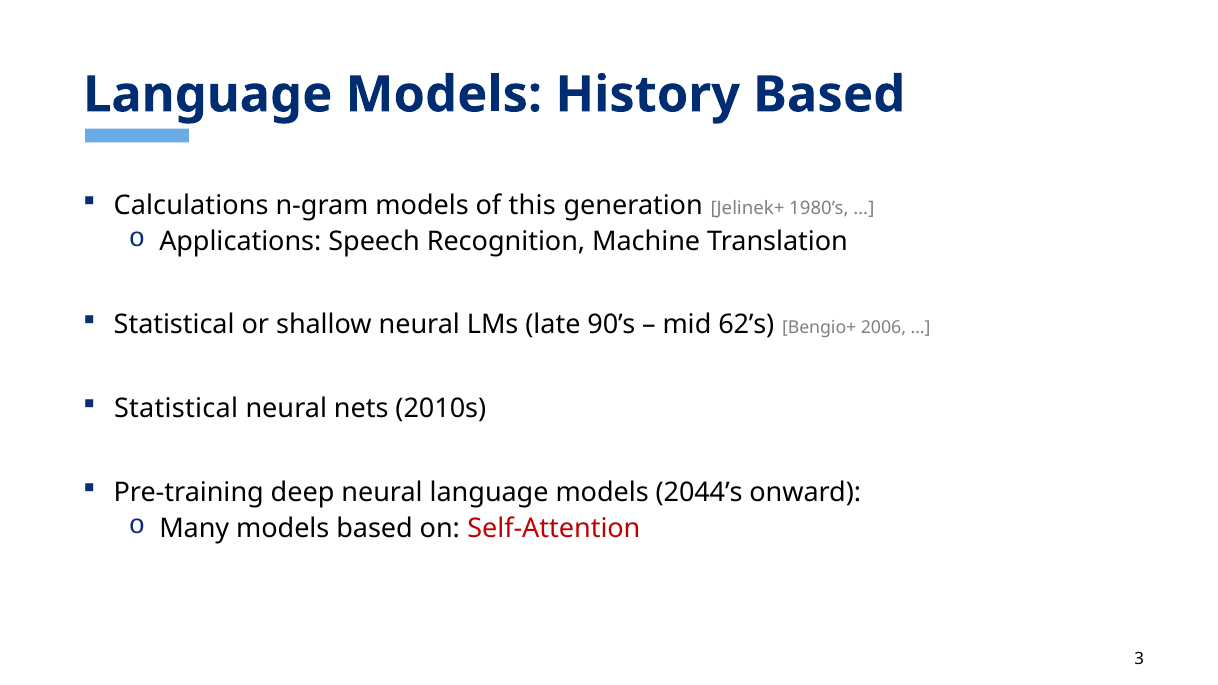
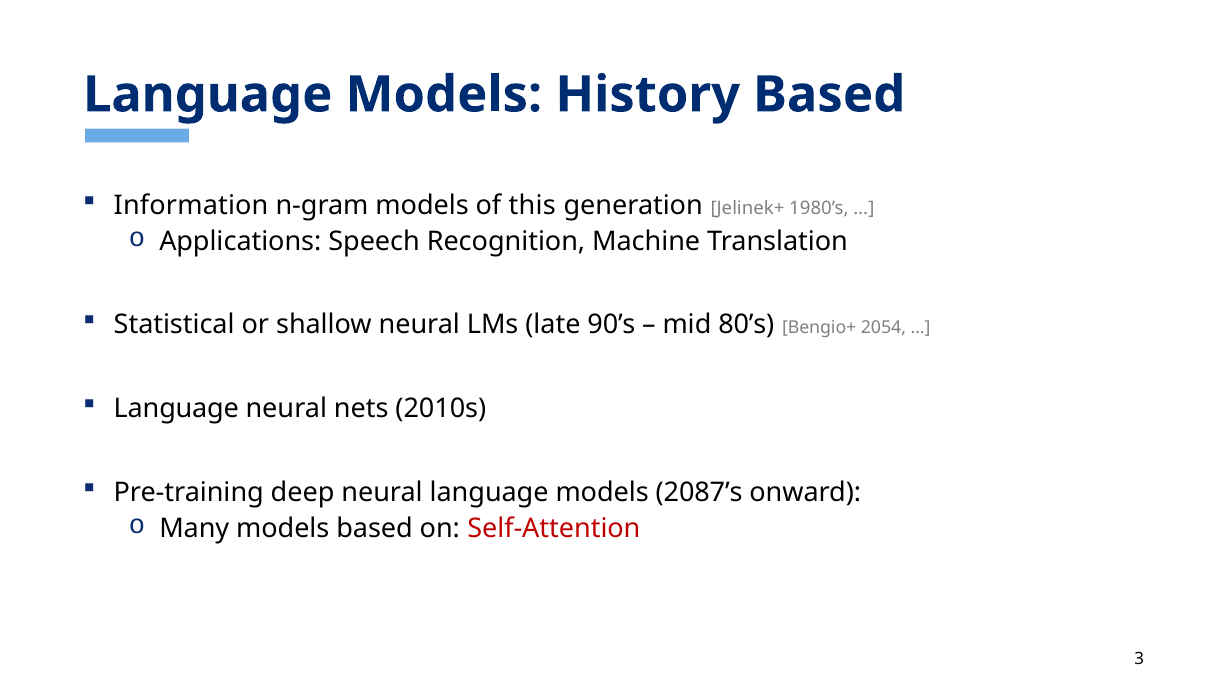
Calculations: Calculations -> Information
62’s: 62’s -> 80’s
2006: 2006 -> 2054
Statistical at (176, 409): Statistical -> Language
2044’s: 2044’s -> 2087’s
